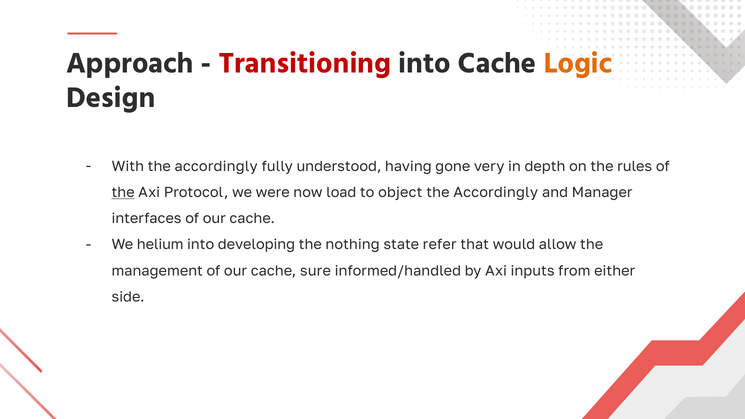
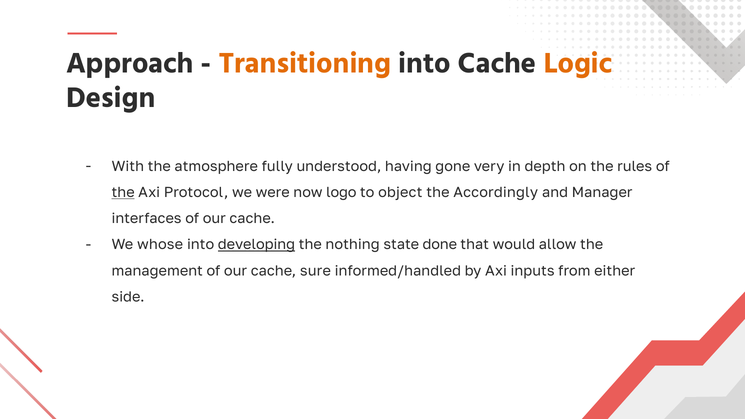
Transitioning colour: red -> orange
With the accordingly: accordingly -> atmosphere
load: load -> logo
helium: helium -> whose
developing underline: none -> present
refer: refer -> done
